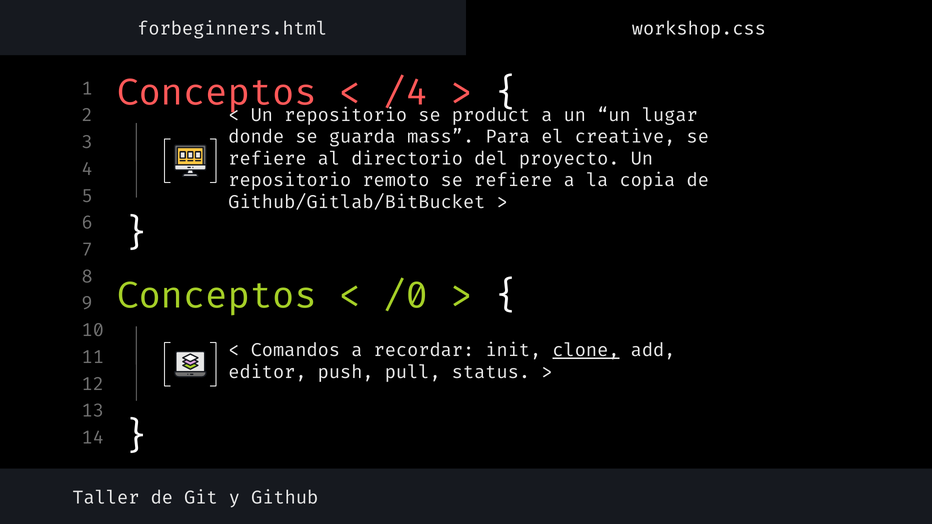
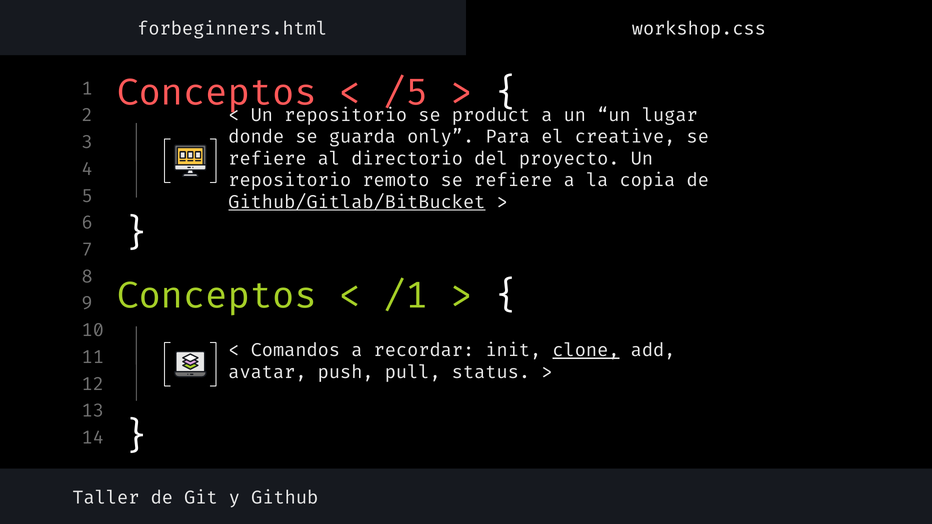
/4: /4 -> /5
mass: mass -> only
Github/Gitlab/BitBucket underline: none -> present
/0: /0 -> /1
editor: editor -> avatar
